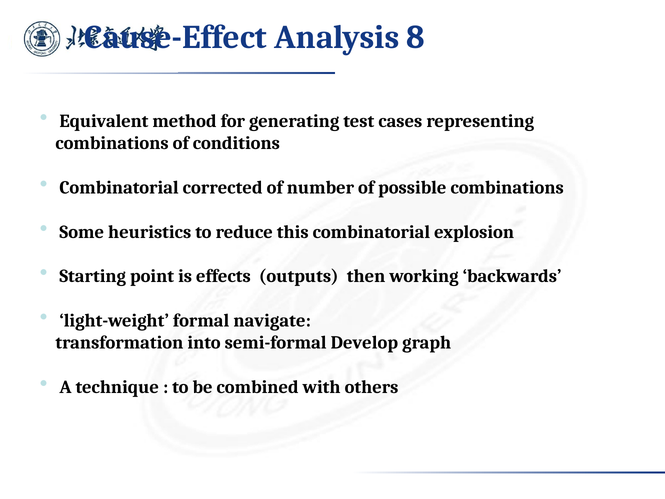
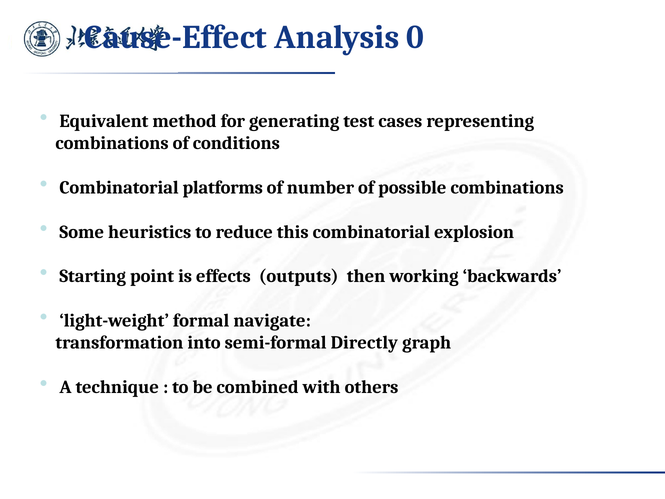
8: 8 -> 0
corrected: corrected -> platforms
Develop: Develop -> Directly
